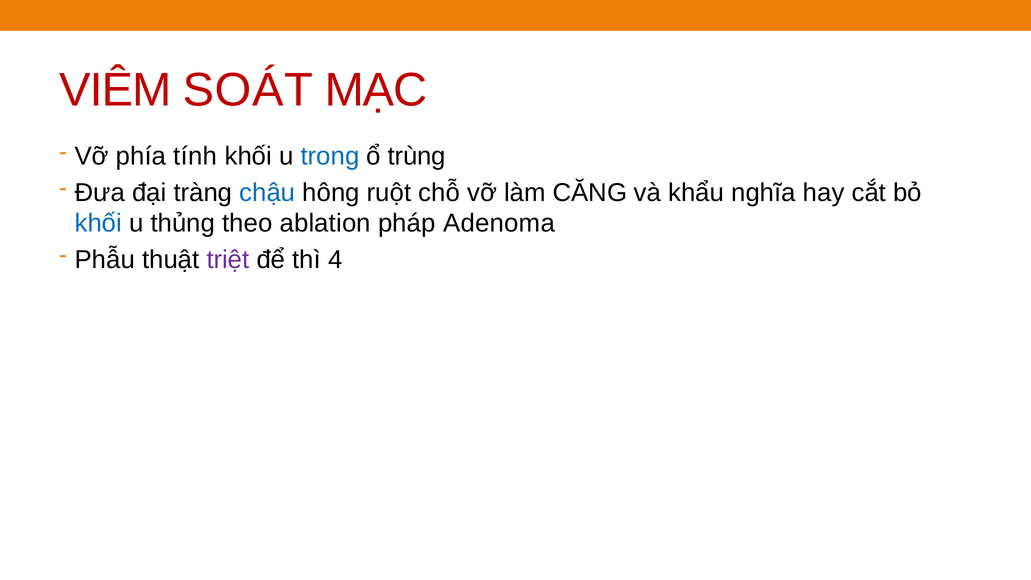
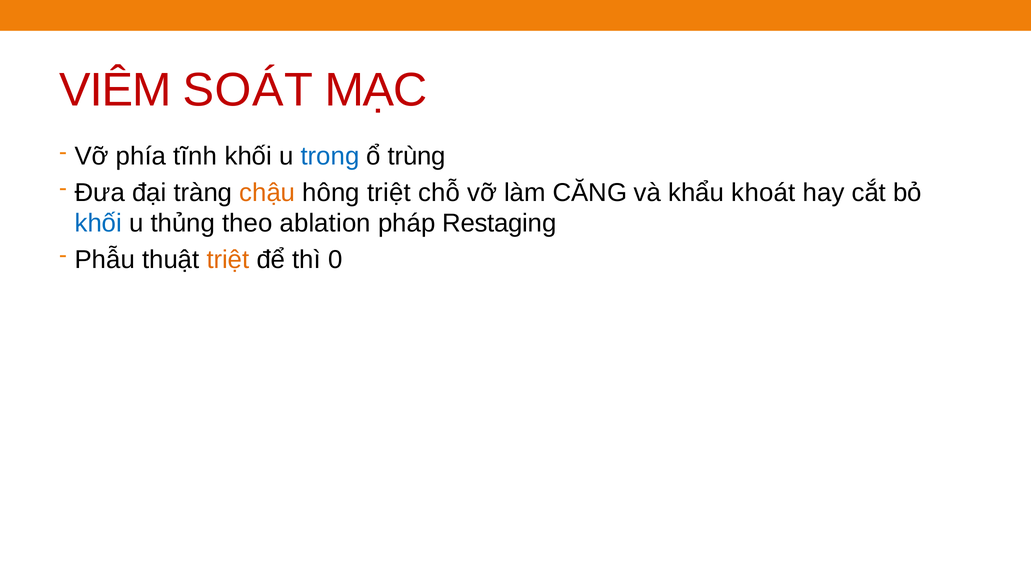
tính: tính -> tĩnh
chậu colour: blue -> orange
hông ruột: ruột -> triệt
nghĩa: nghĩa -> khoát
Adenoma: Adenoma -> Restaging
triệt at (228, 260) colour: purple -> orange
4: 4 -> 0
